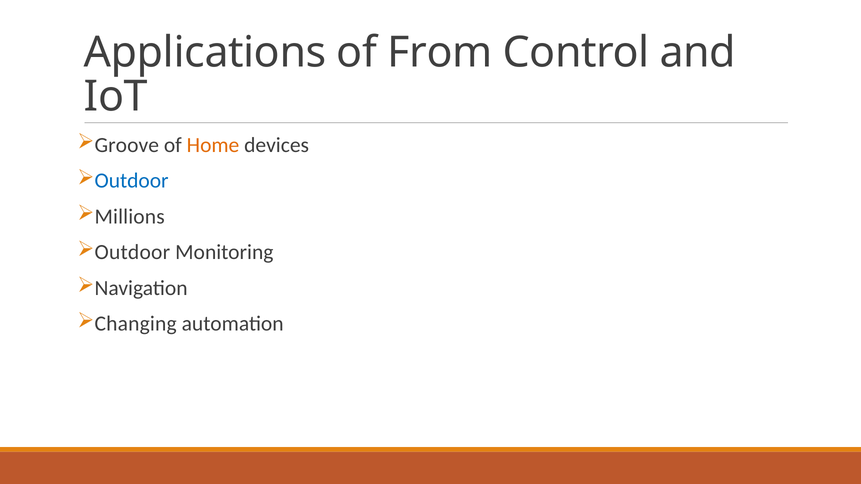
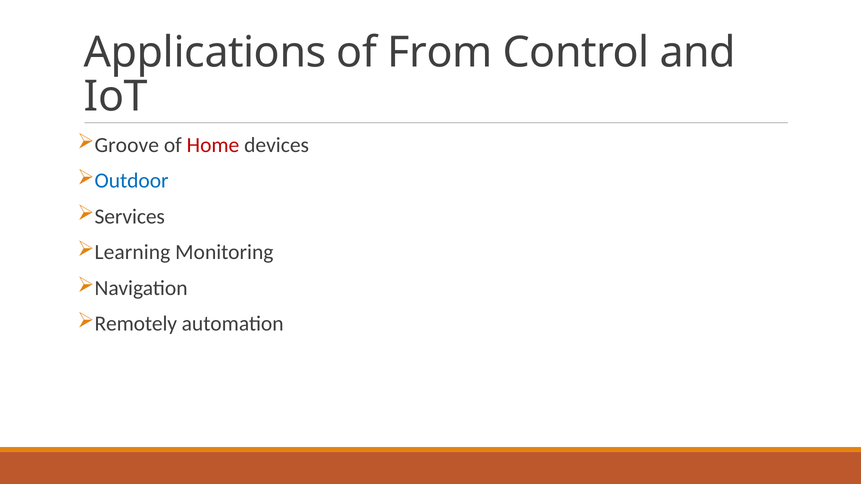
Home colour: orange -> red
Millions: Millions -> Services
Outdoor at (132, 252): Outdoor -> Learning
Changing: Changing -> Remotely
